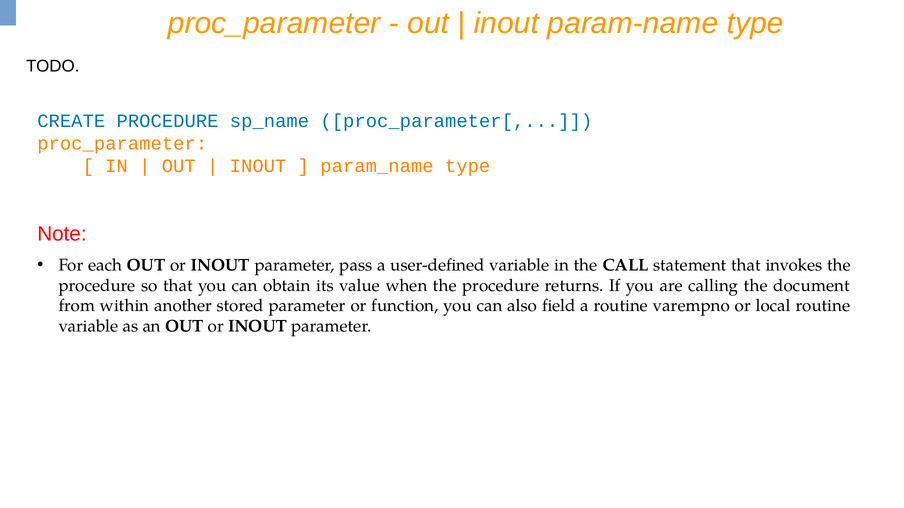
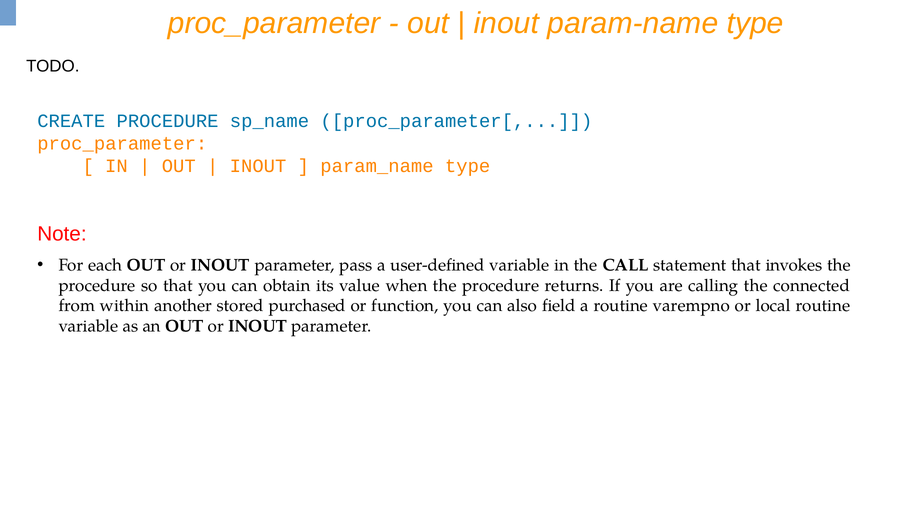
document: document -> connected
stored parameter: parameter -> purchased
